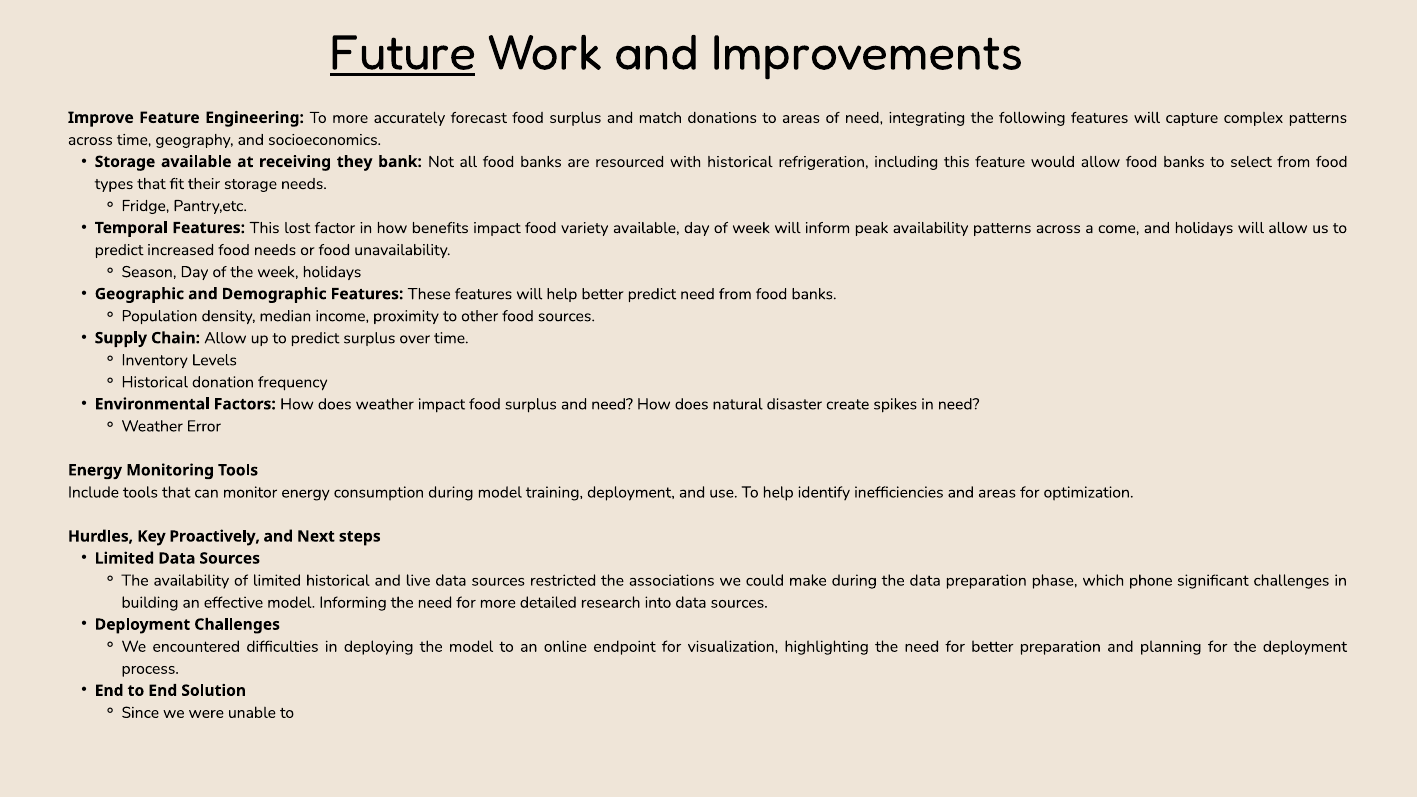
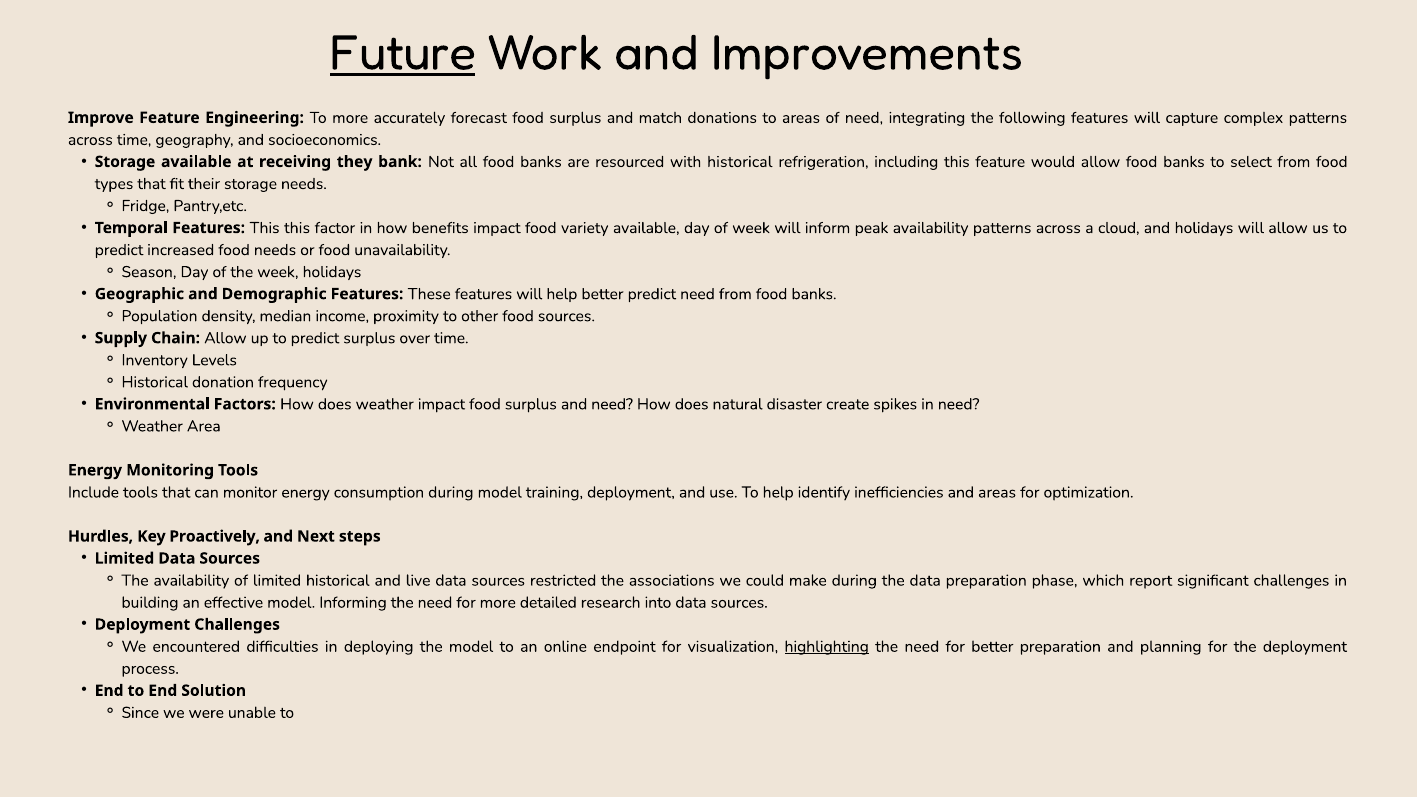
This lost: lost -> this
come: come -> cloud
Error: Error -> Area
phone: phone -> report
highlighting underline: none -> present
